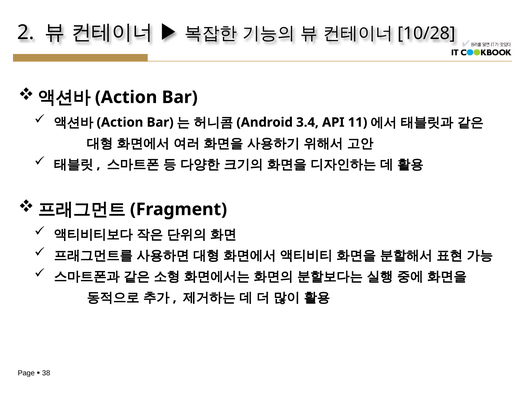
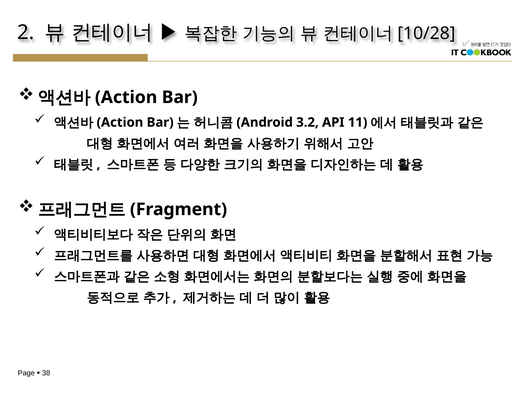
3.4: 3.4 -> 3.2
